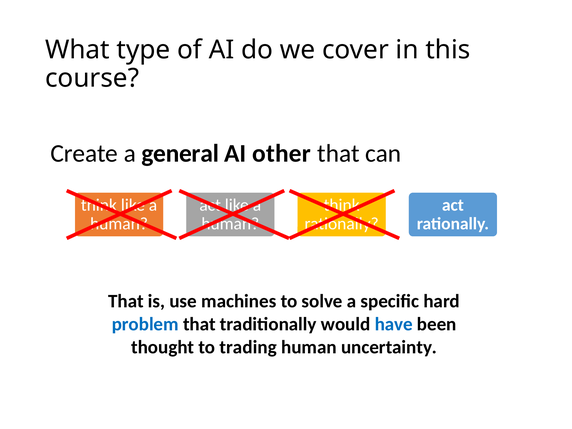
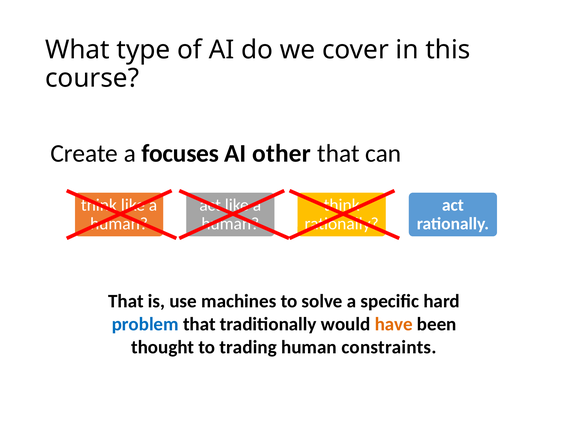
general: general -> focuses
have colour: blue -> orange
uncertainty: uncertainty -> constraints
